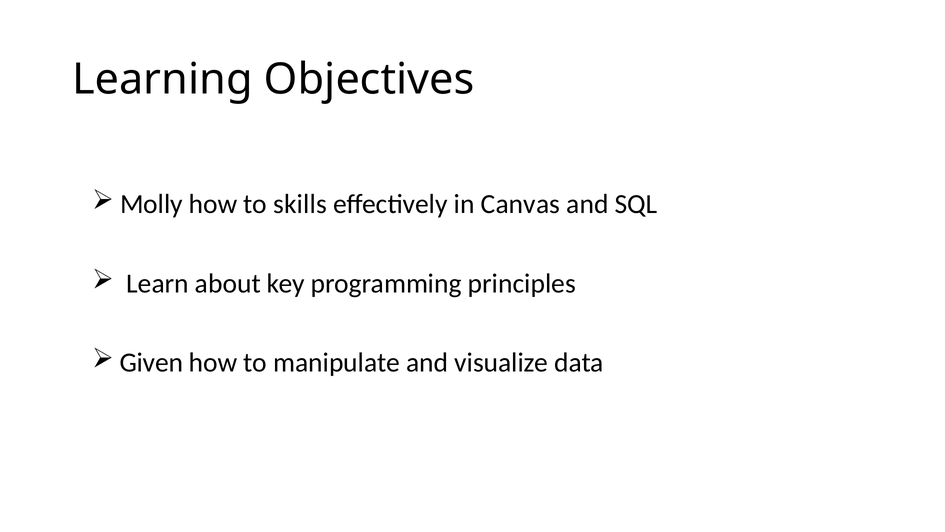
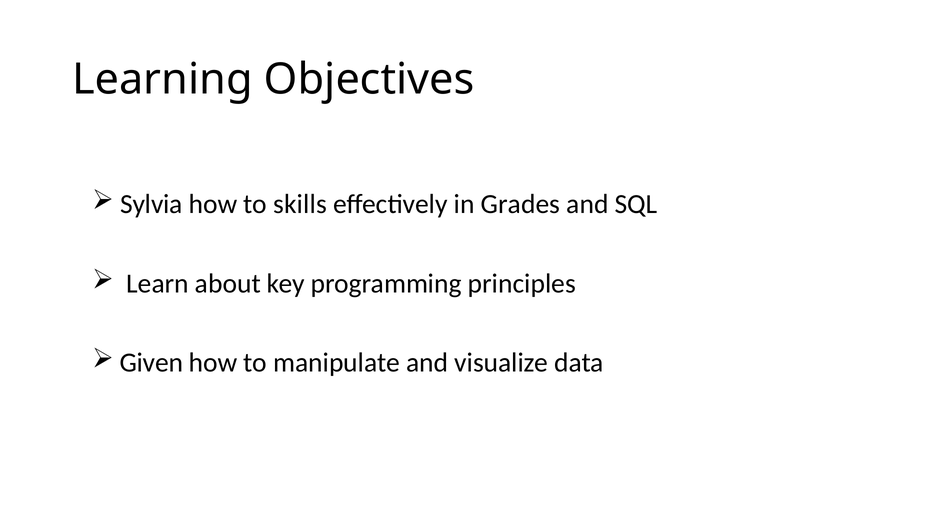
Molly: Molly -> Sylvia
Canvas: Canvas -> Grades
